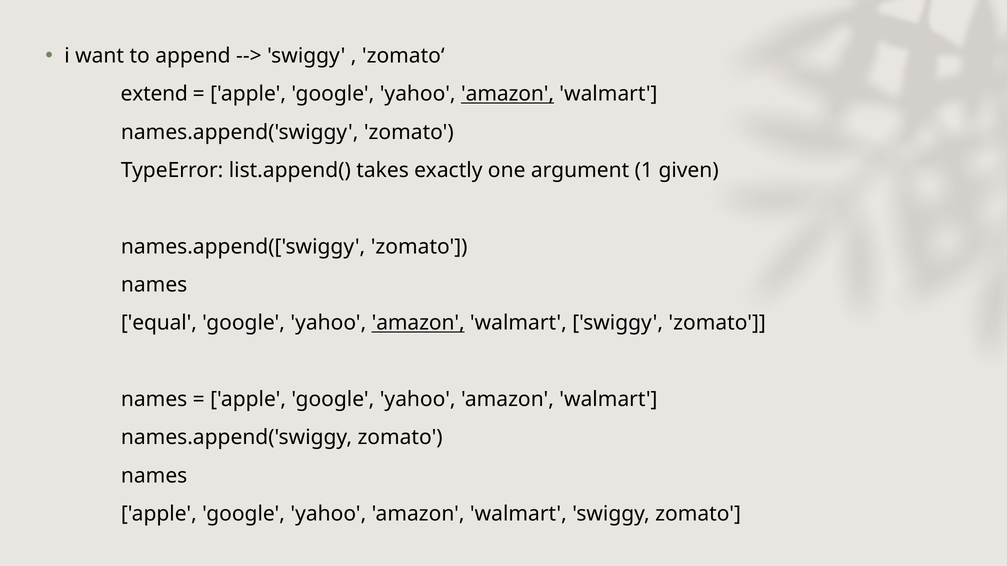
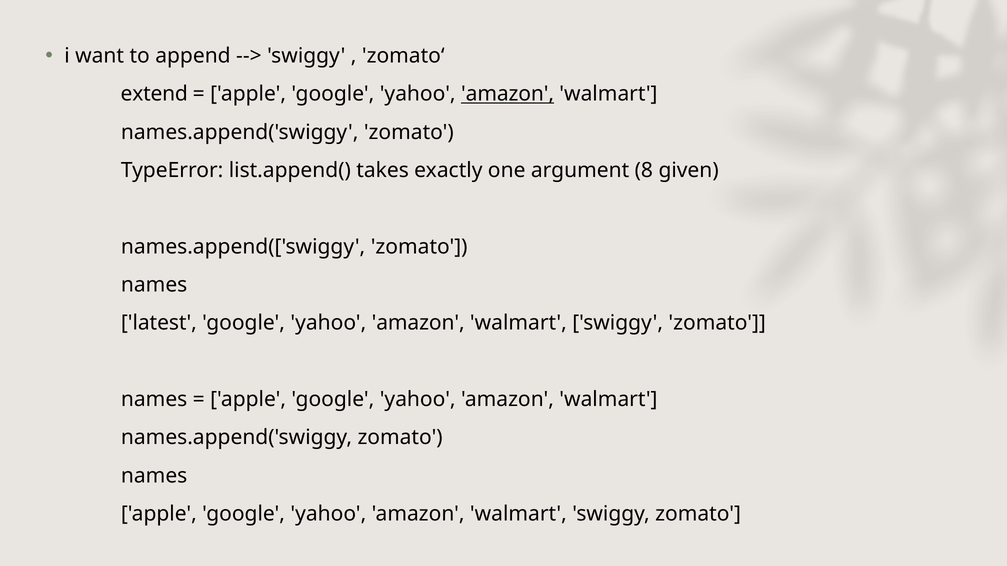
1: 1 -> 8
equal: equal -> latest
amazon at (418, 323) underline: present -> none
